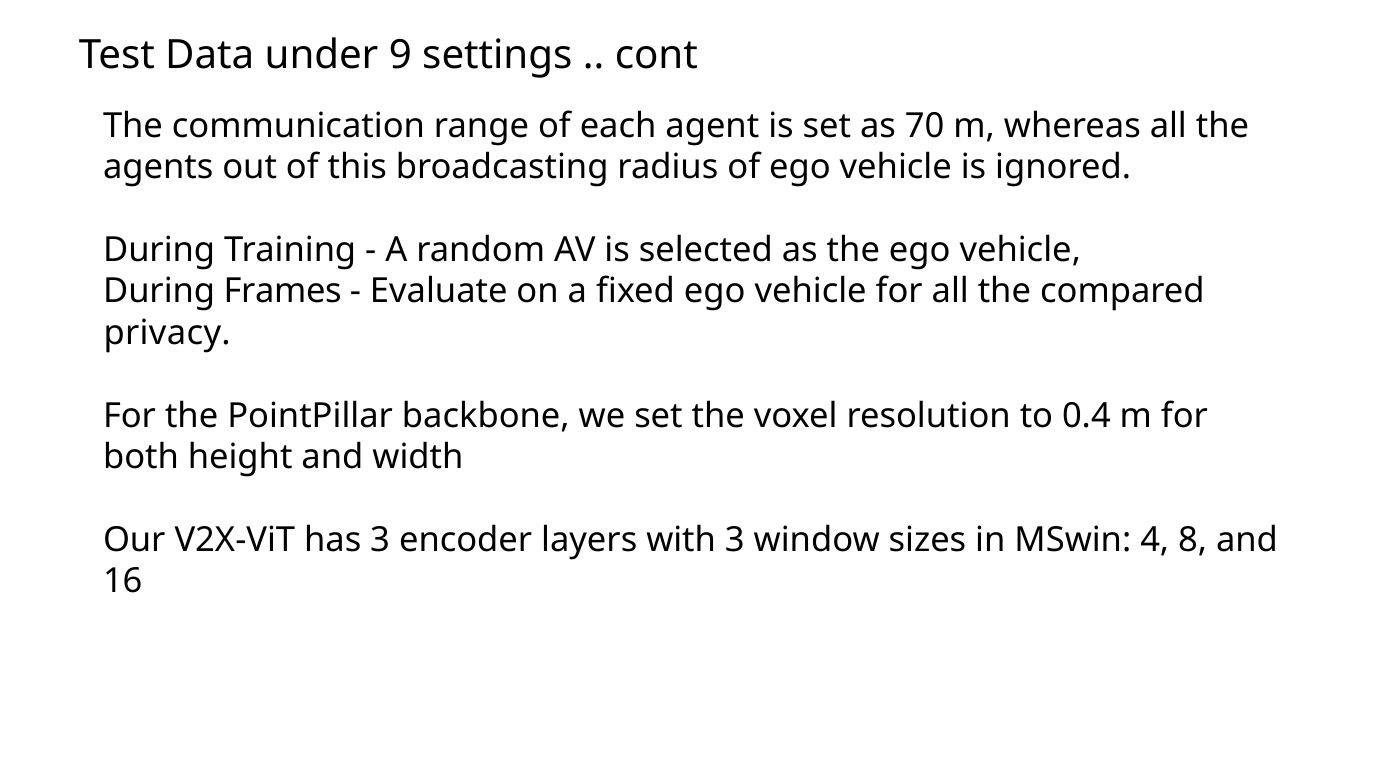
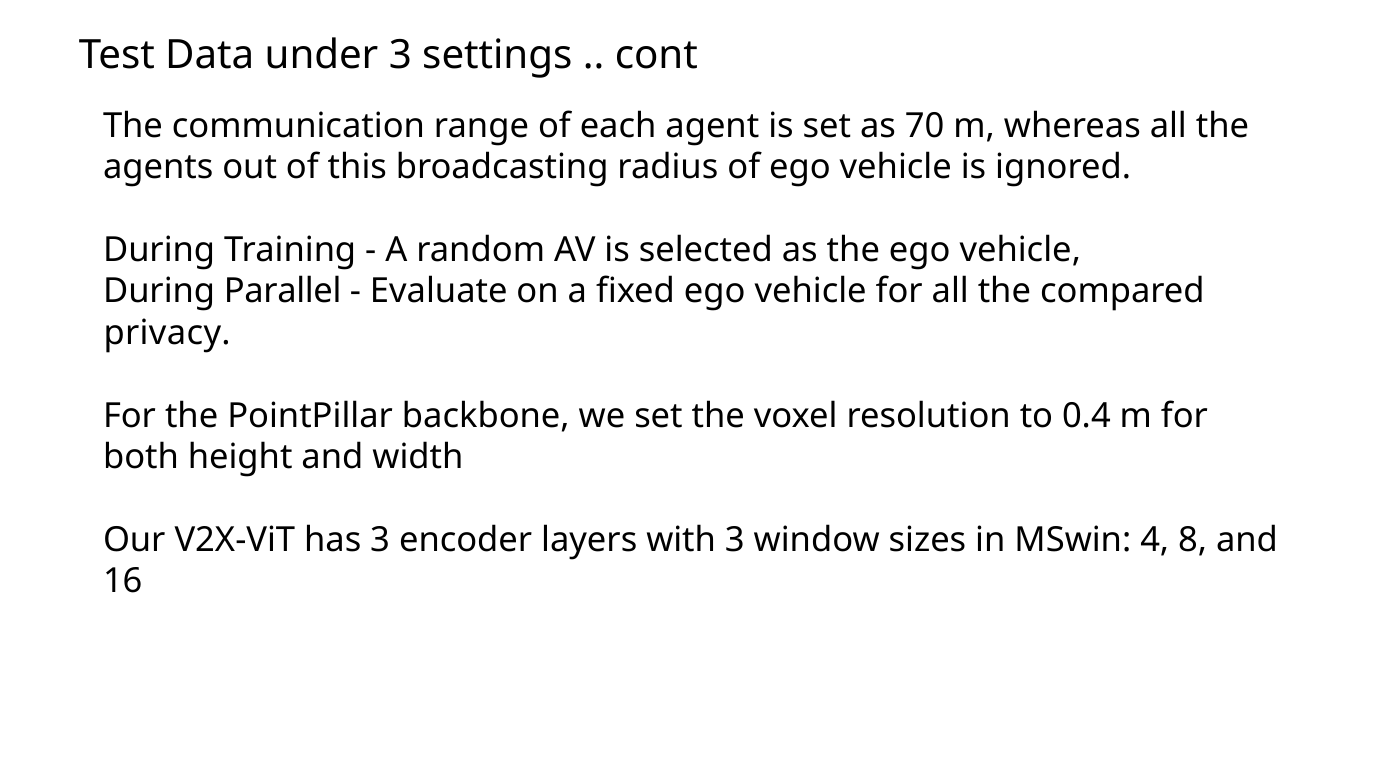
under 9: 9 -> 3
Frames: Frames -> Parallel
